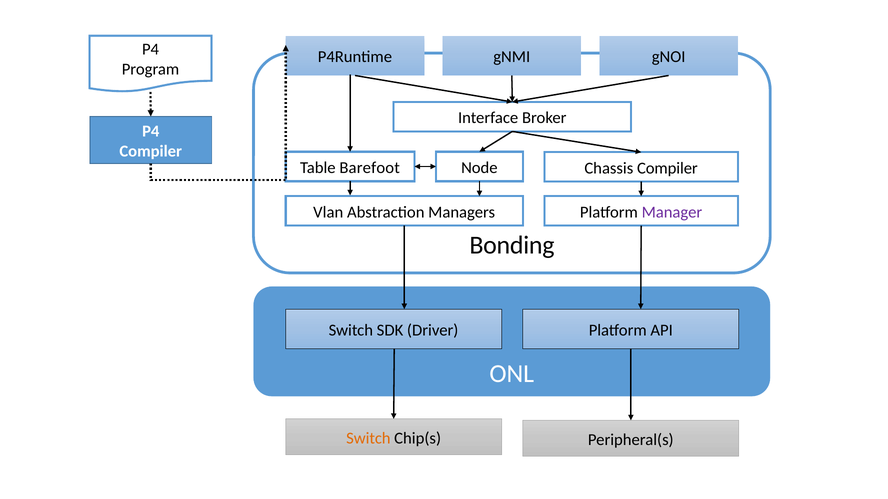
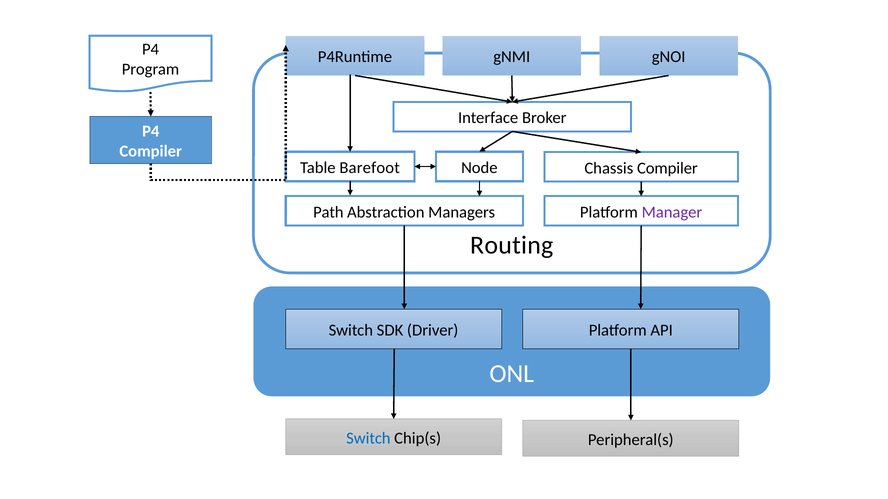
Vlan: Vlan -> Path
Bonding: Bonding -> Routing
Switch at (368, 439) colour: orange -> blue
